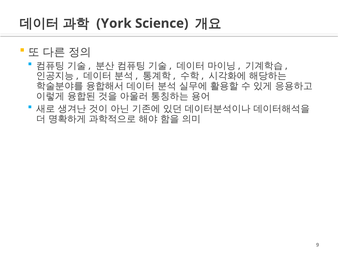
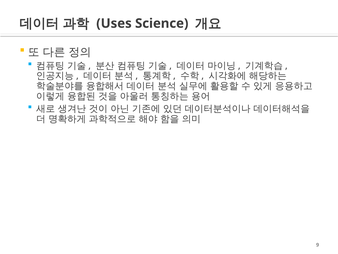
York: York -> Uses
